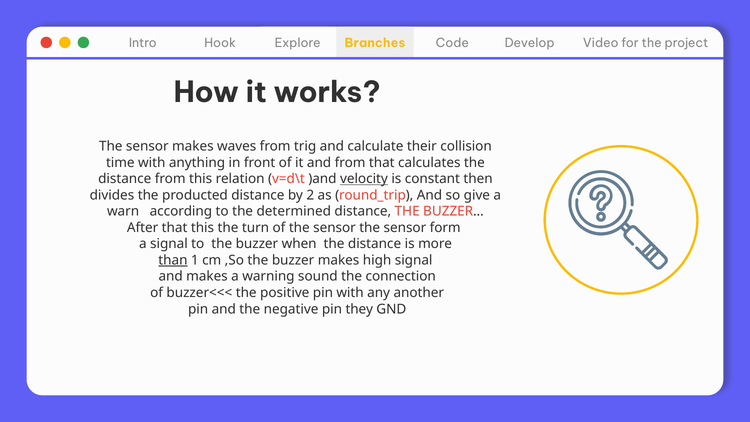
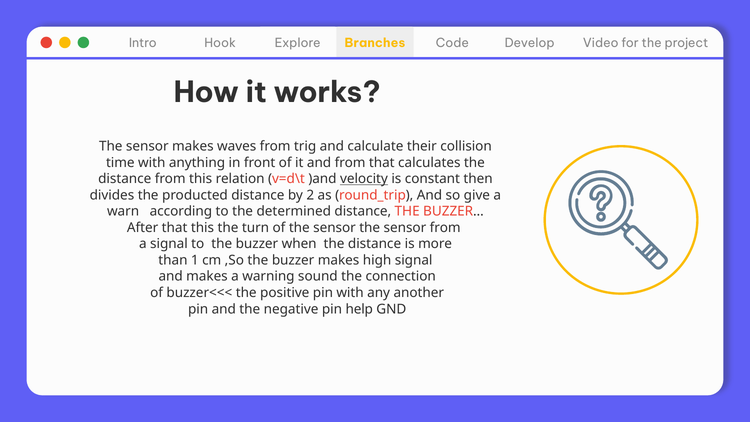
sensor form: form -> from
than underline: present -> none
they: they -> help
